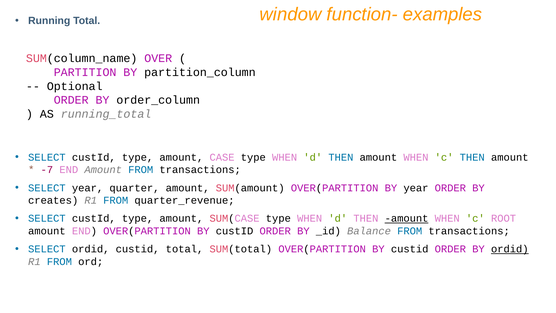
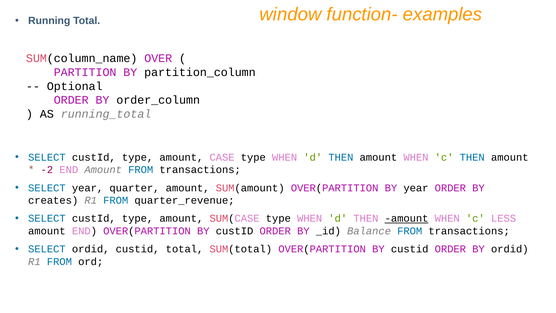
-7: -7 -> -2
ROOT: ROOT -> LESS
ordid at (510, 249) underline: present -> none
